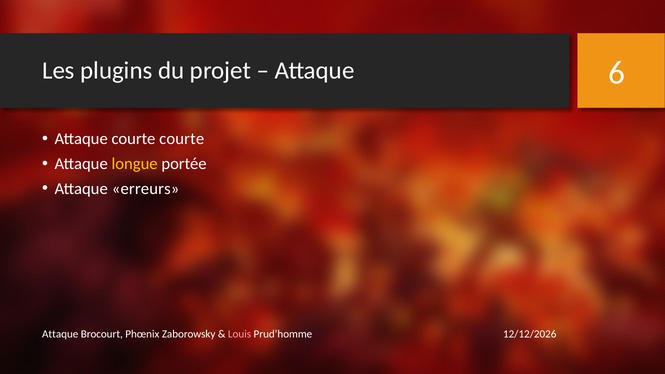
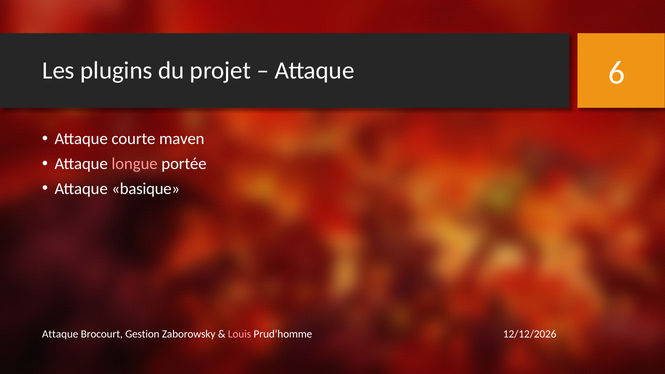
courte courte: courte -> maven
longue colour: yellow -> pink
erreurs: erreurs -> basique
Phœnix: Phœnix -> Gestion
